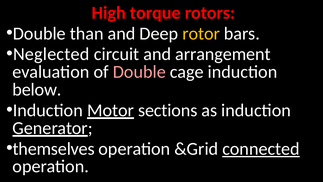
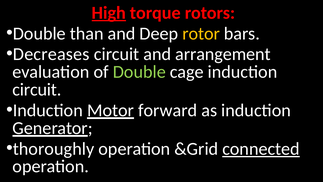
High underline: none -> present
Neglected: Neglected -> Decreases
Double at (139, 72) colour: pink -> light green
below at (37, 89): below -> circuit
sections: sections -> forward
themselves: themselves -> thoroughly
